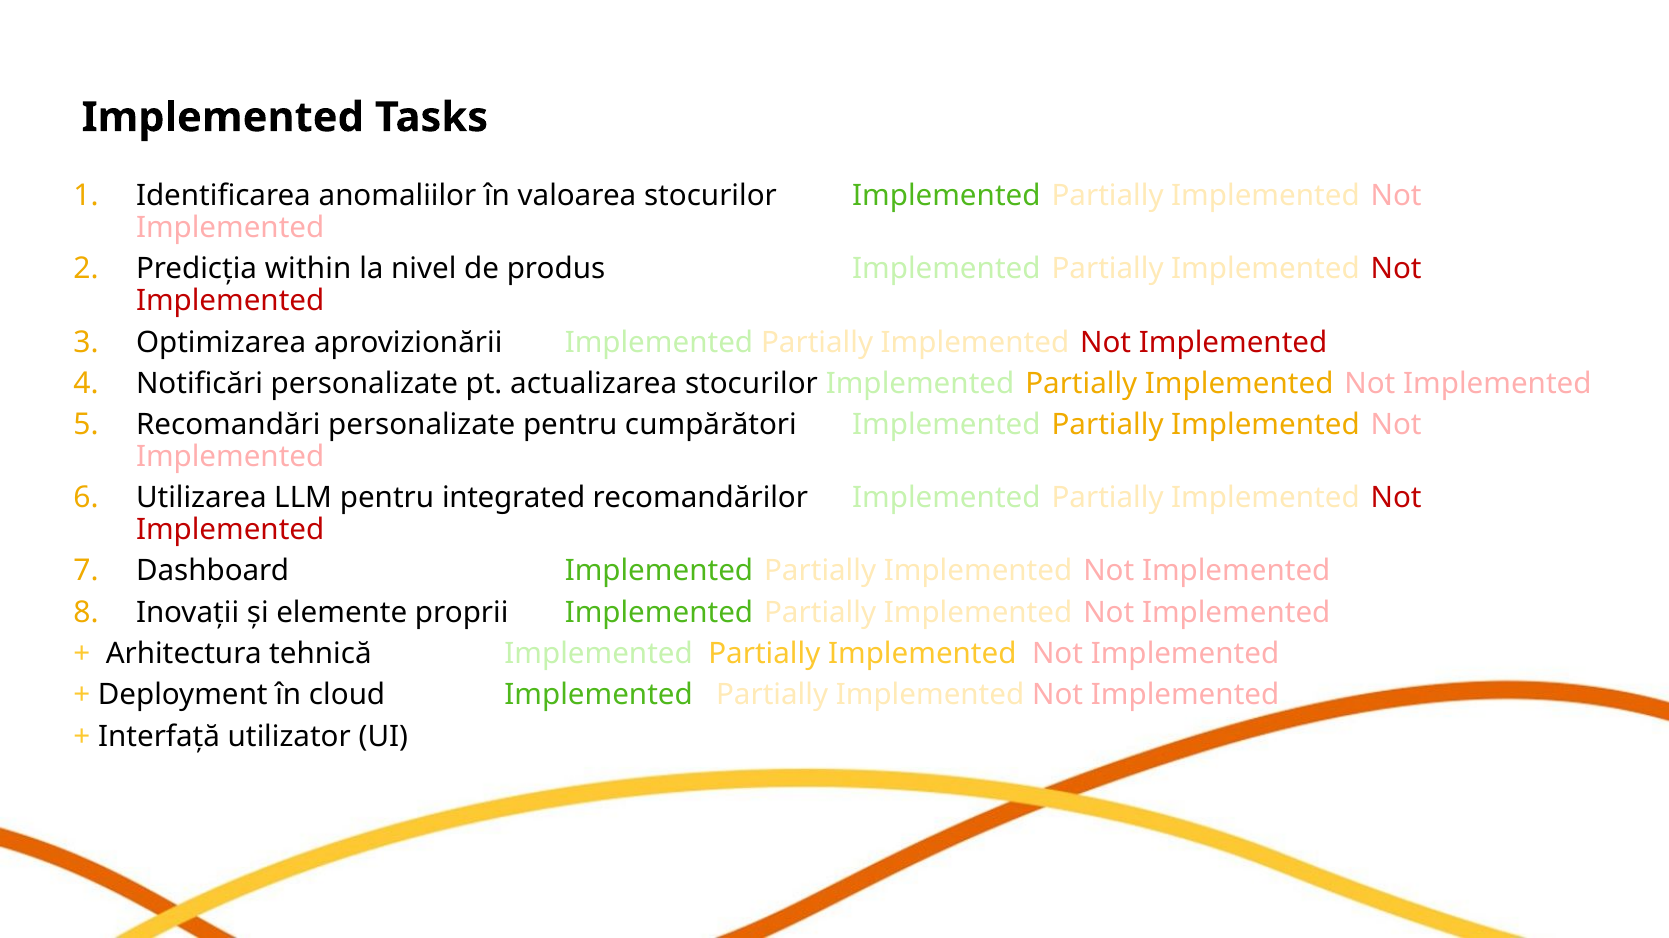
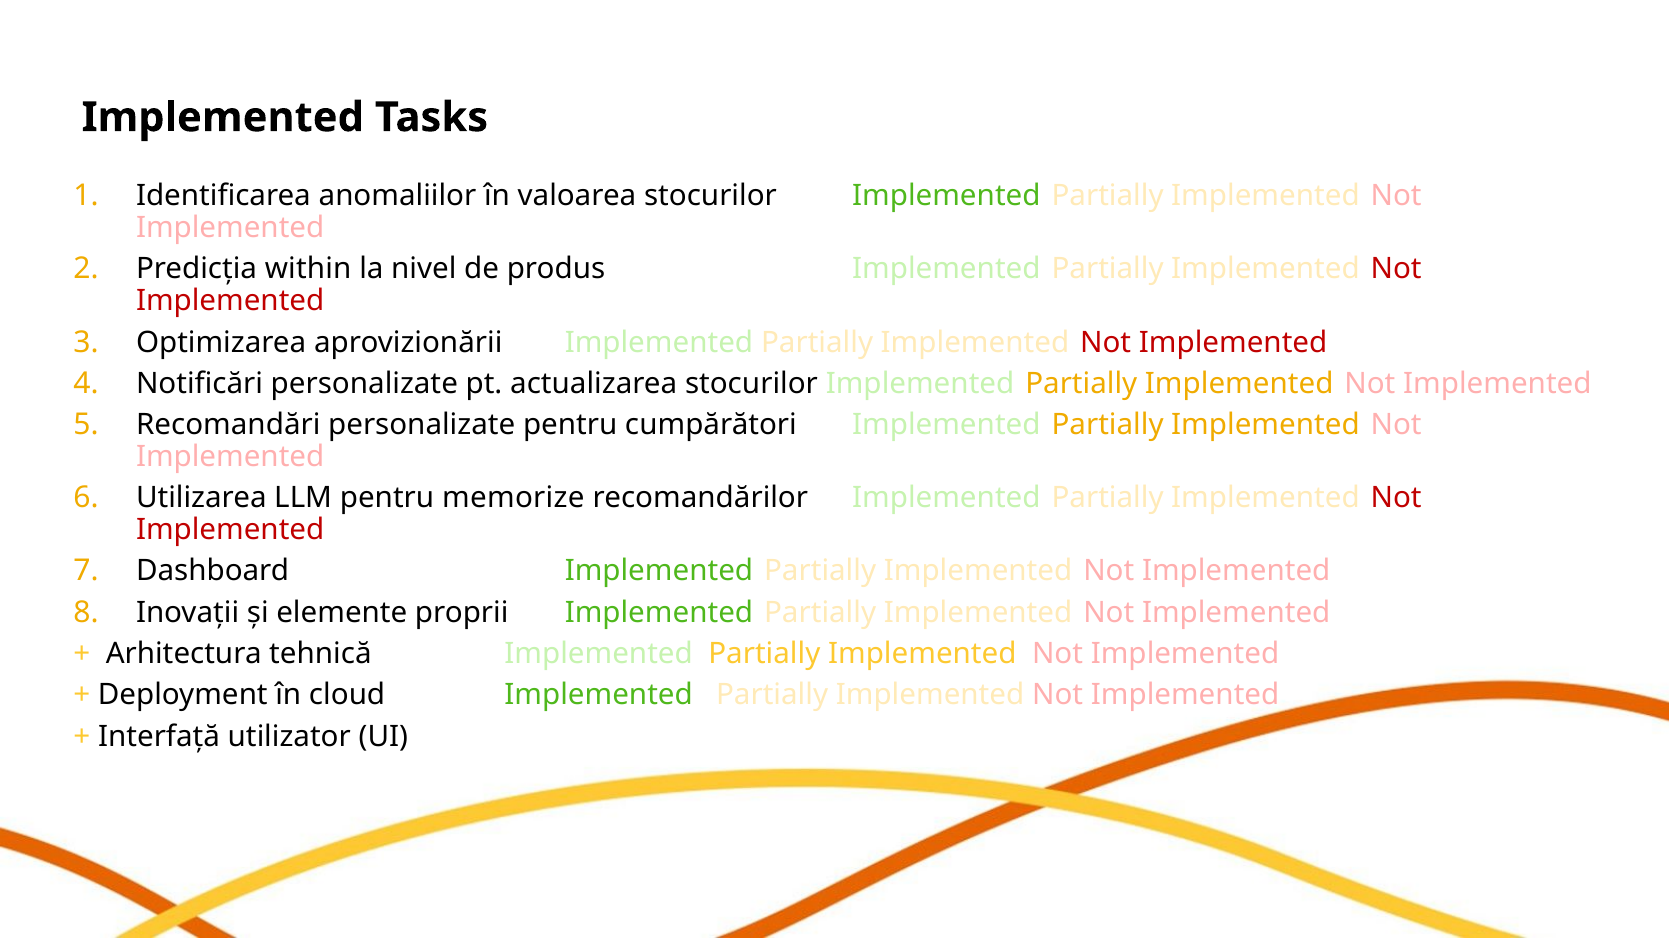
integrated: integrated -> memorize
